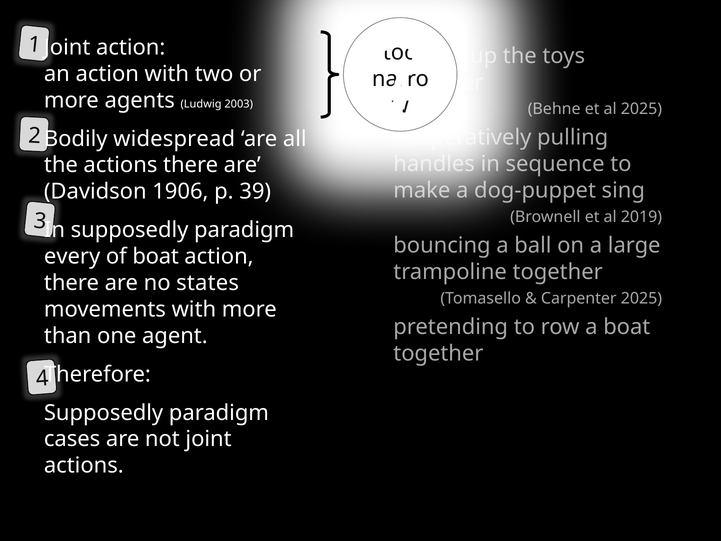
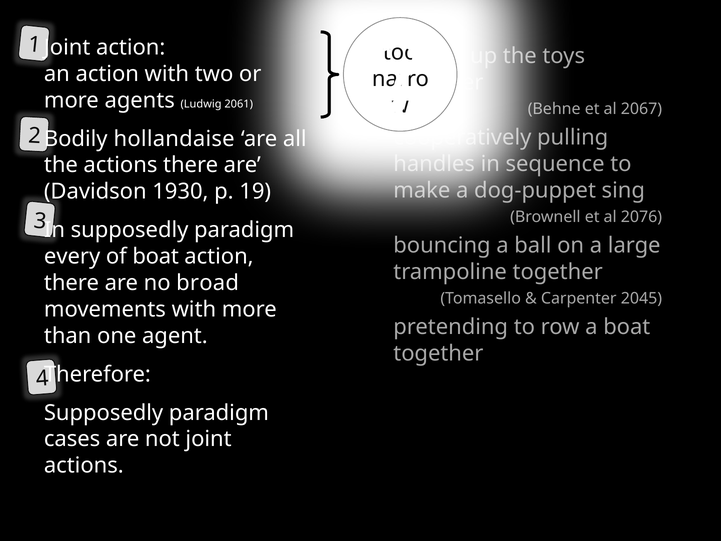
2003: 2003 -> 2061
al 2025: 2025 -> 2067
widespread: widespread -> hollandaise
1906: 1906 -> 1930
39: 39 -> 19
2019: 2019 -> 2076
states: states -> broad
Carpenter 2025: 2025 -> 2045
